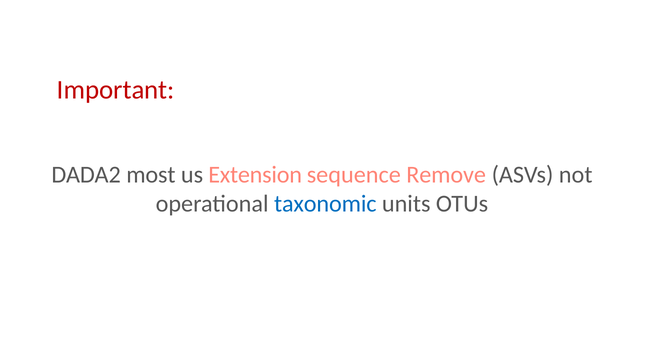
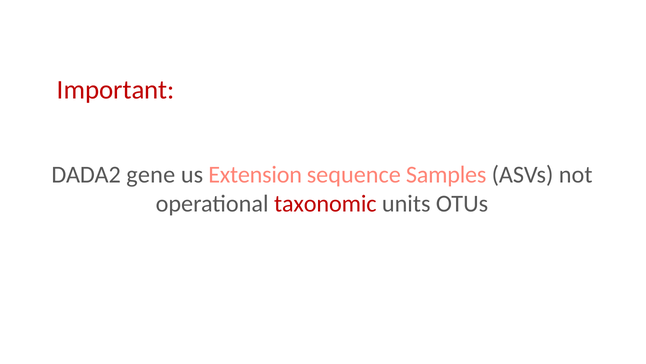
most: most -> gene
Remove: Remove -> Samples
taxonomic colour: blue -> red
